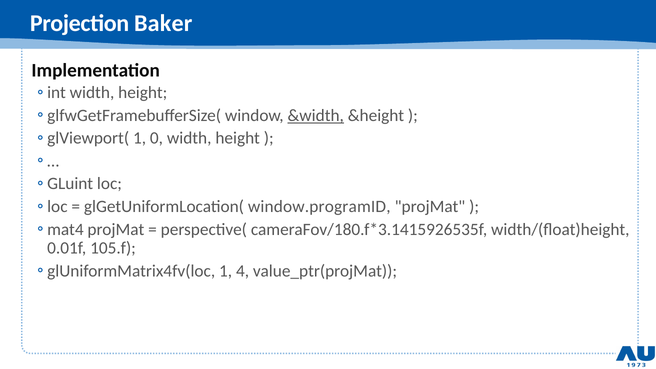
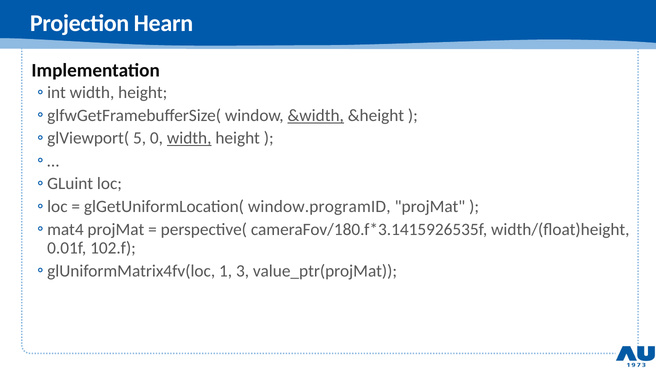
Baker: Baker -> Hearn
1 at (140, 138): 1 -> 5
width at (189, 138) underline: none -> present
105.f: 105.f -> 102.f
4: 4 -> 3
